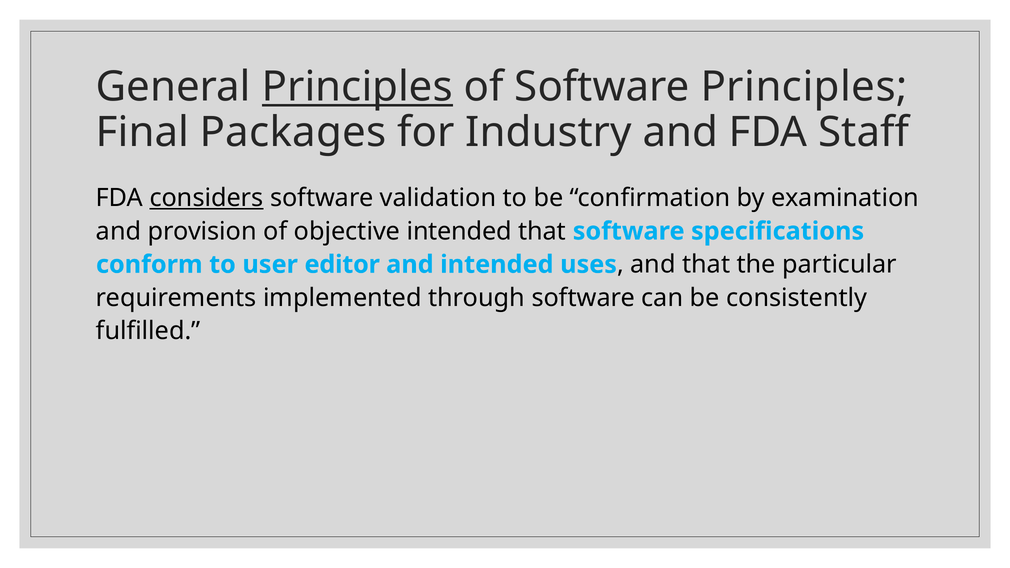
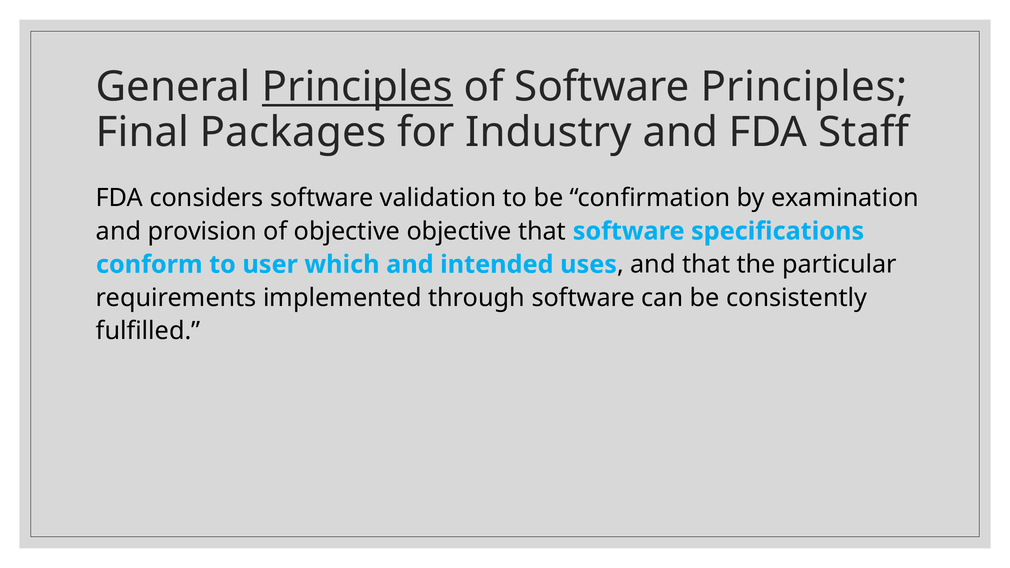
considers underline: present -> none
objective intended: intended -> objective
editor: editor -> which
